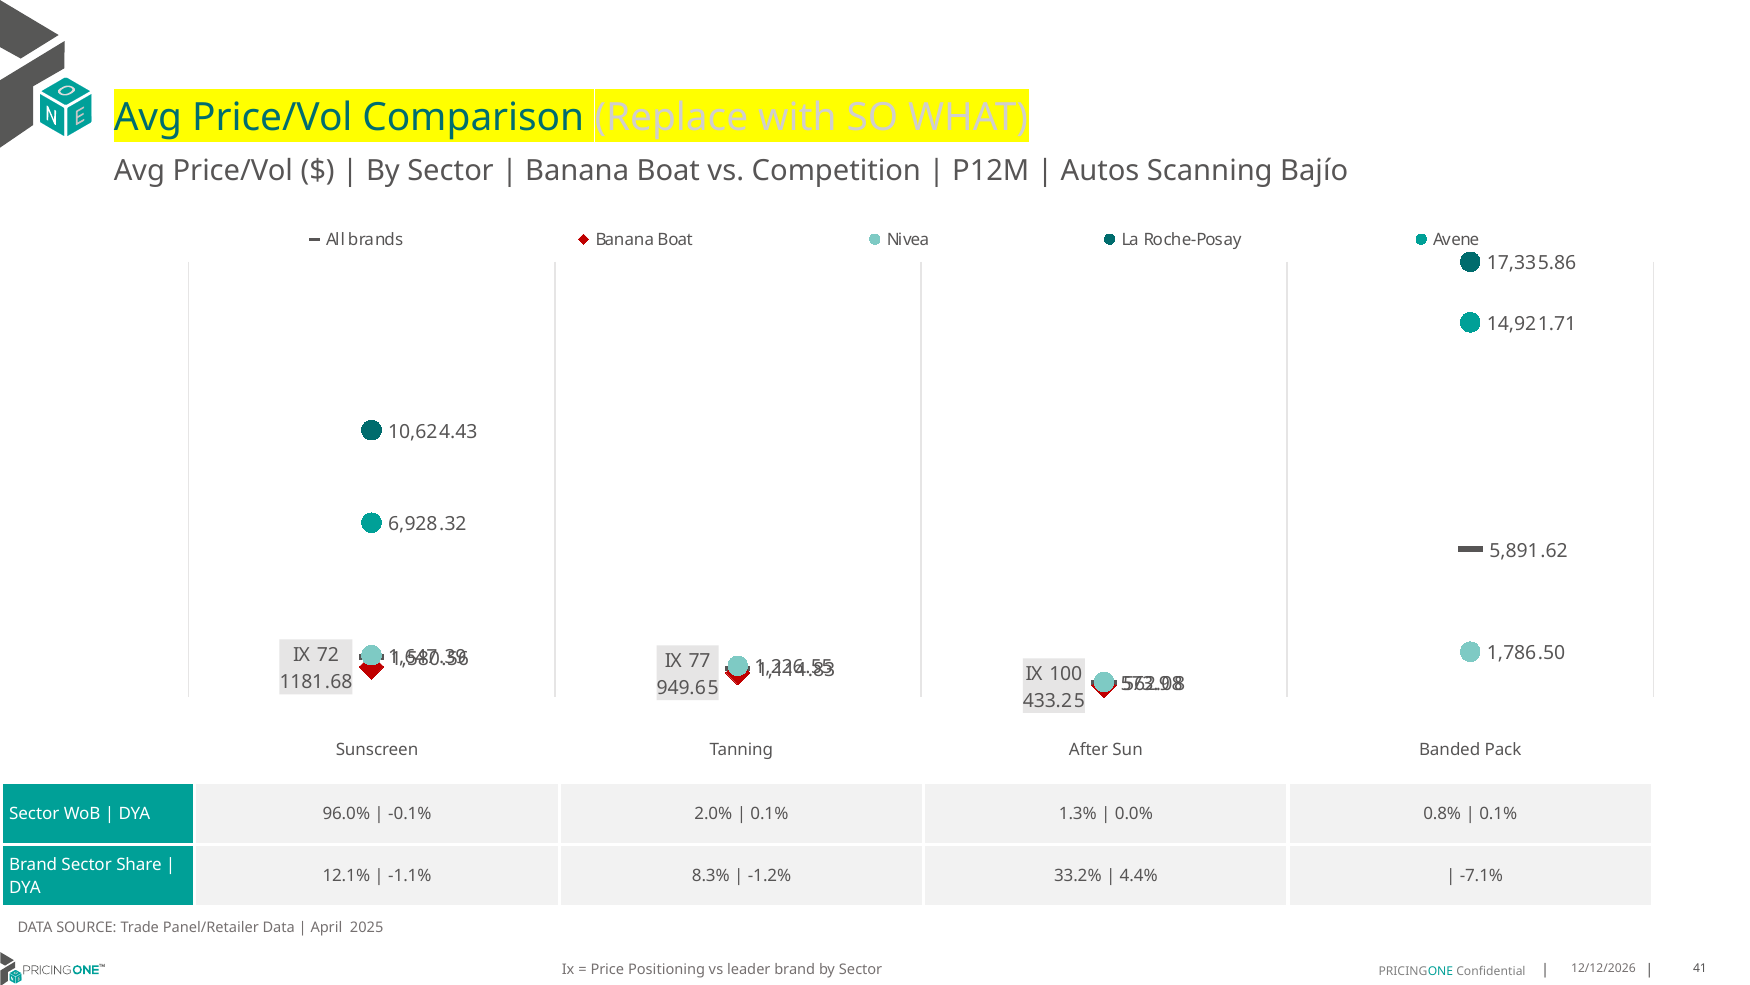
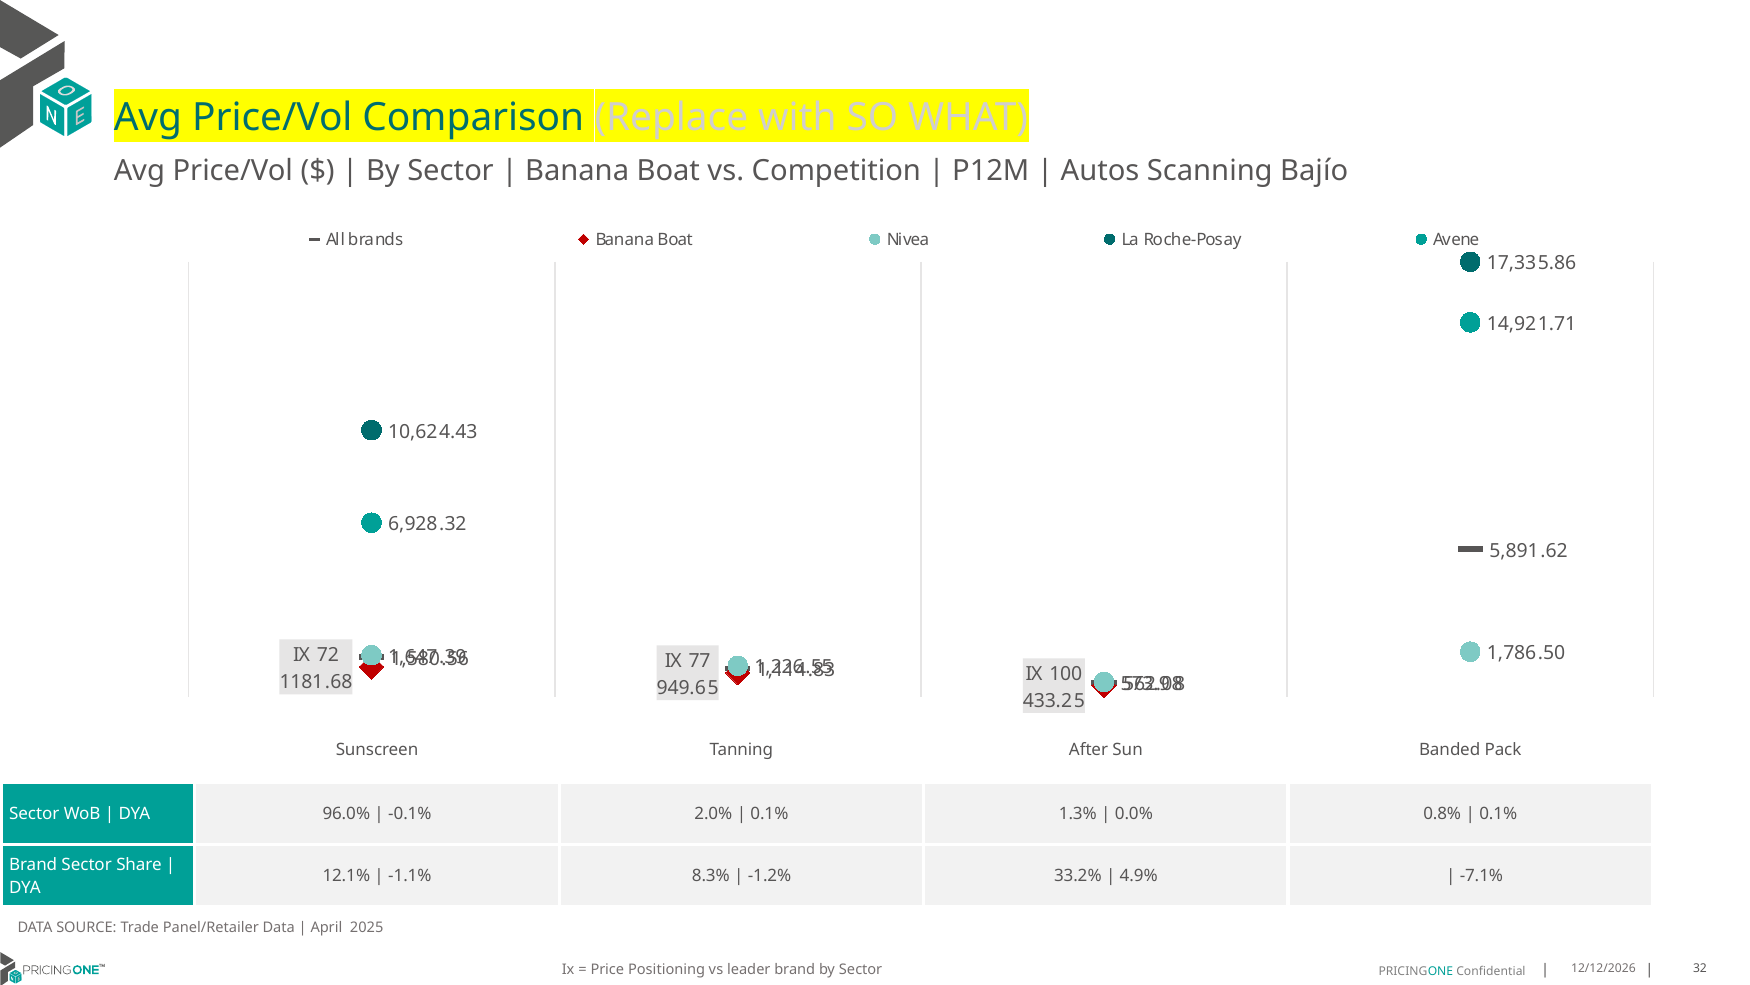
4.4%: 4.4% -> 4.9%
41: 41 -> 32
